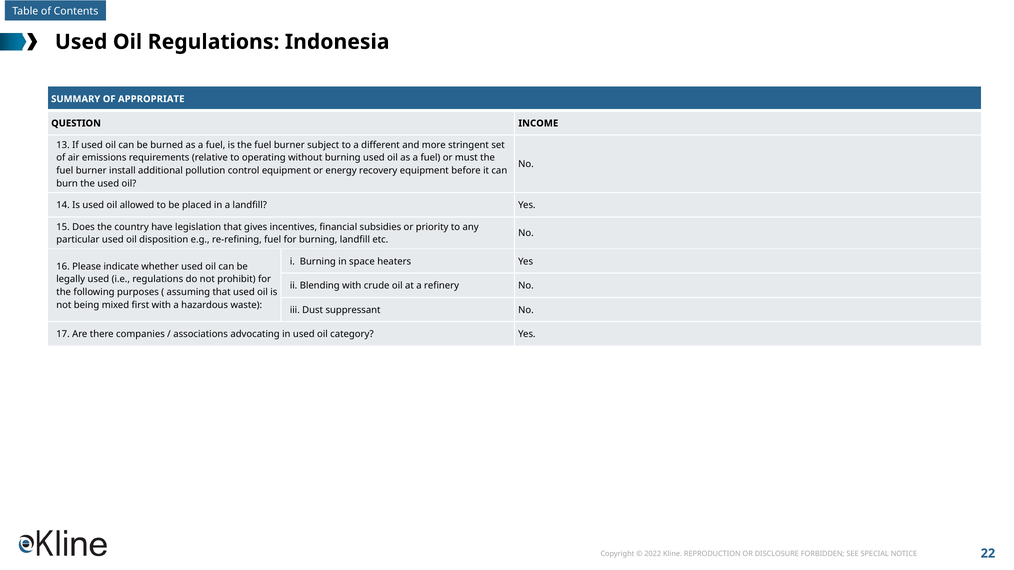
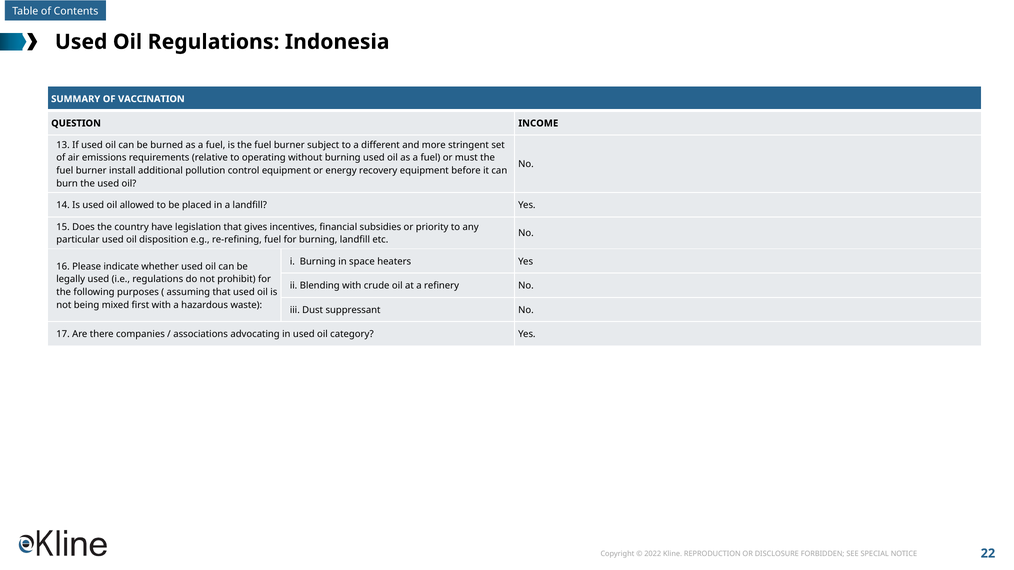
APPROPRIATE: APPROPRIATE -> VACCINATION
